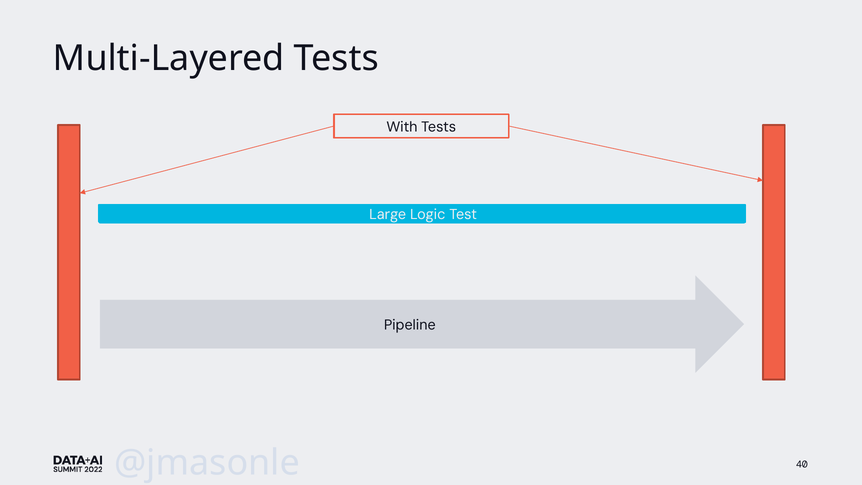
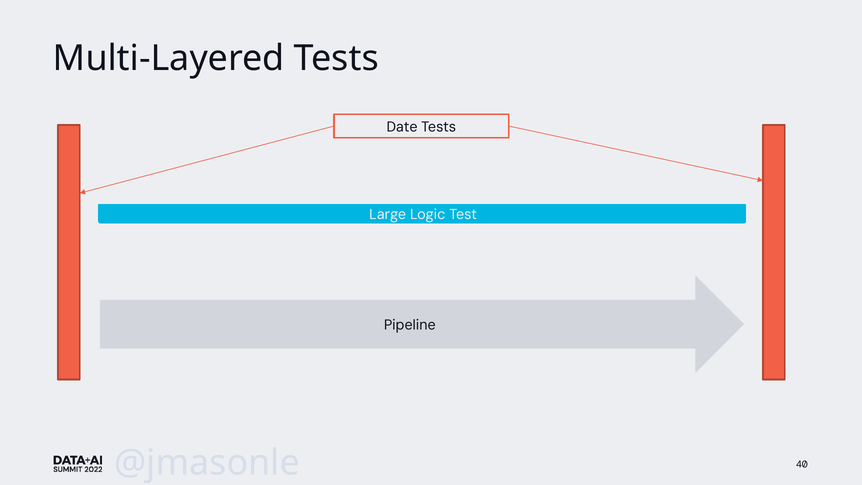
With: With -> Date
